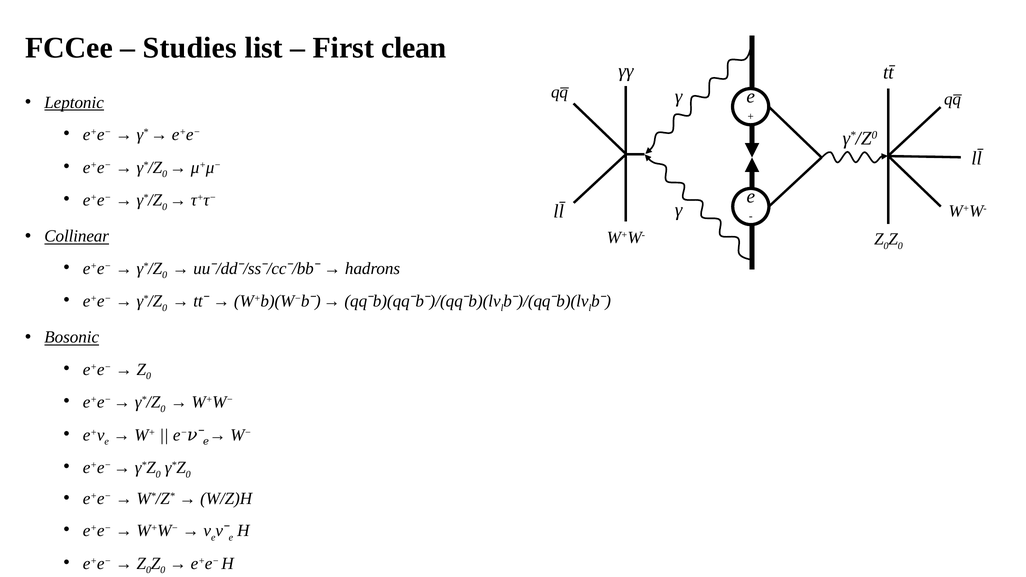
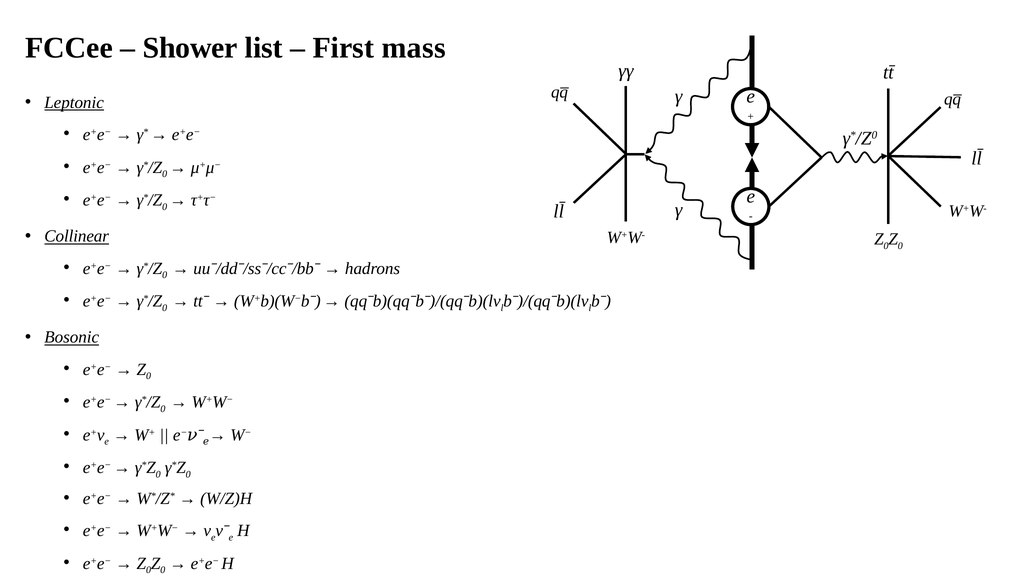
Studies: Studies -> Shower
clean: clean -> mass
